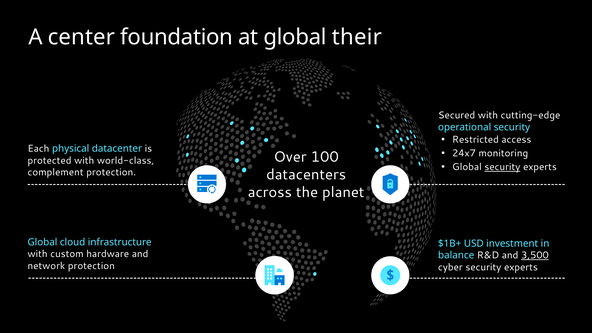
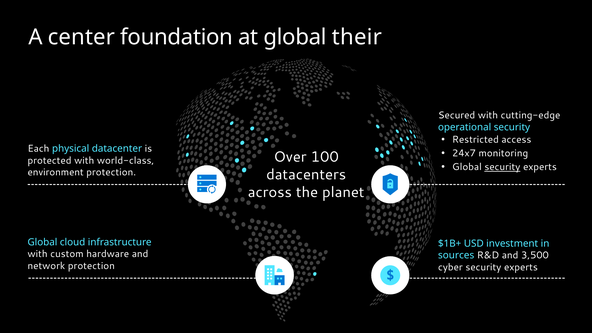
complement: complement -> environment
balance: balance -> sources
3,500 underline: present -> none
